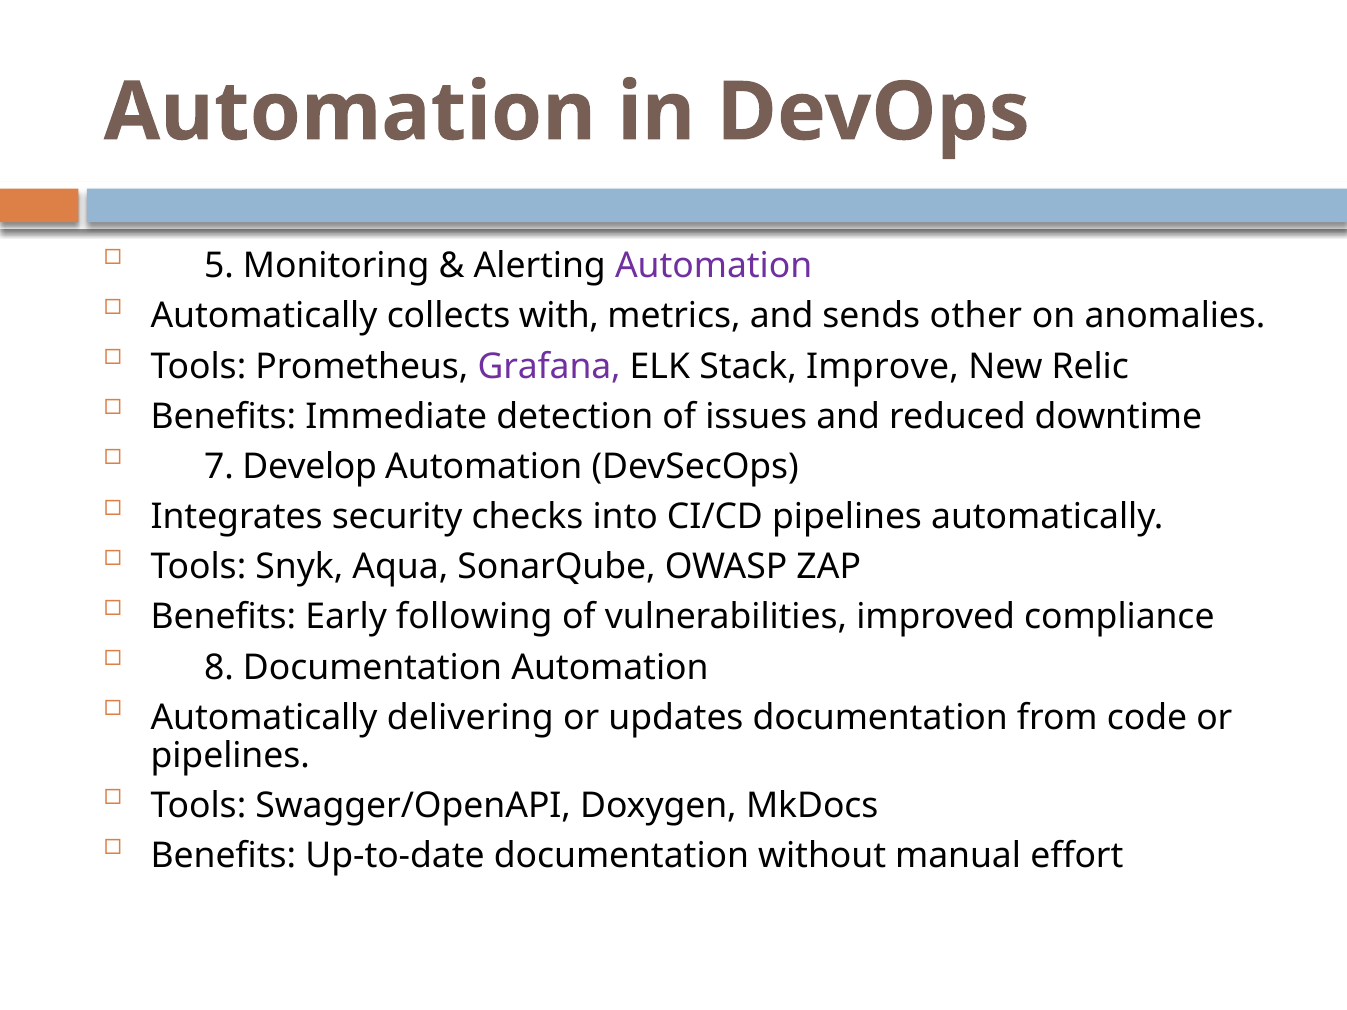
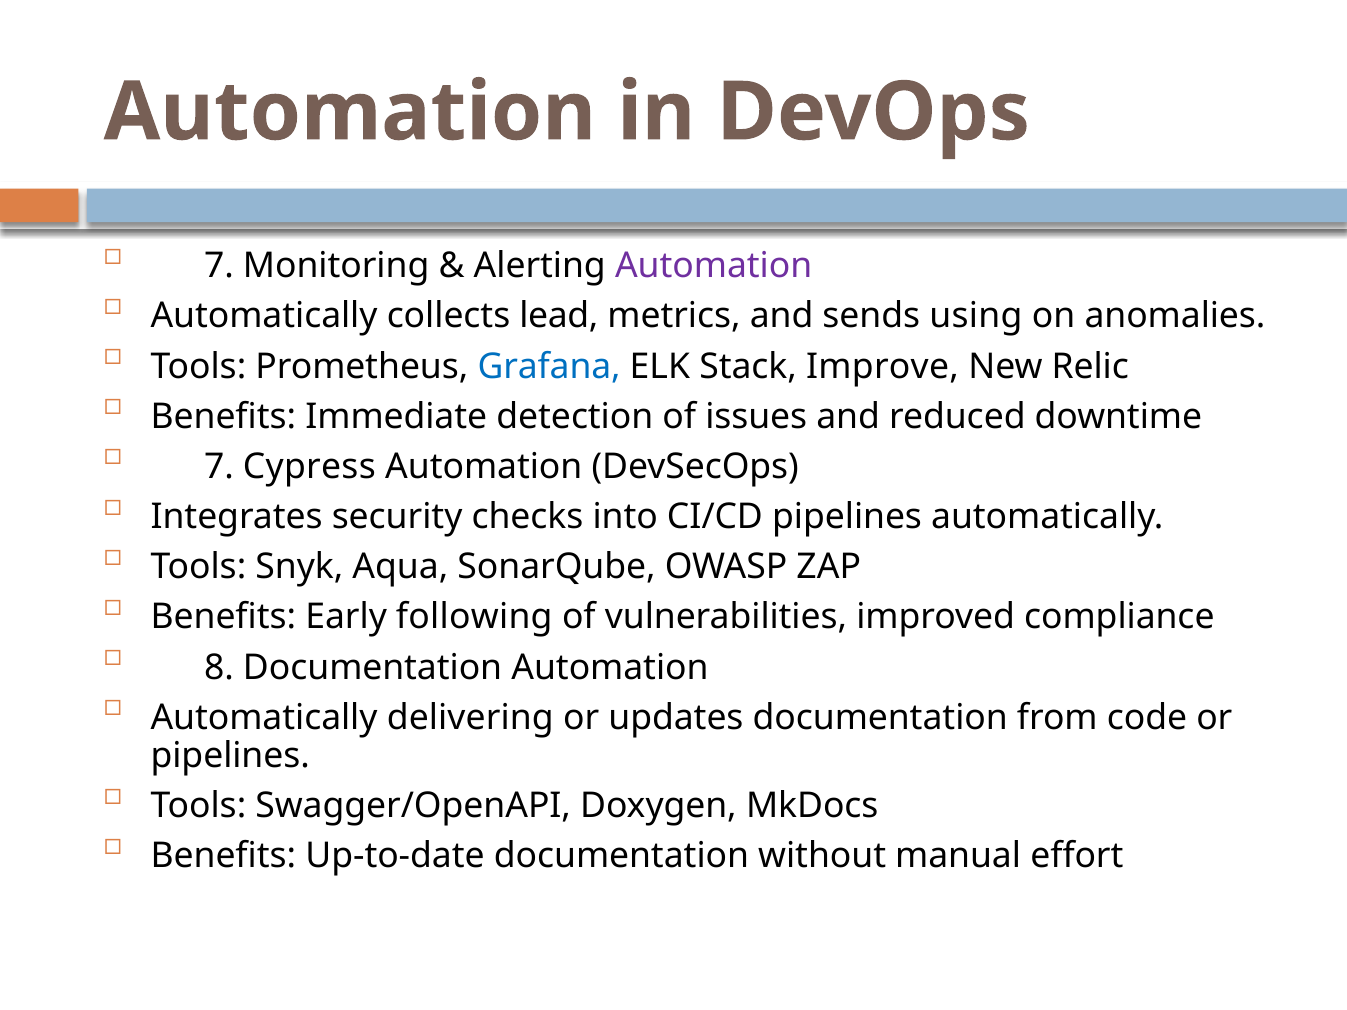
5 at (219, 266): 5 -> 7
with: with -> lead
other: other -> using
Grafana colour: purple -> blue
Develop: Develop -> Cypress
